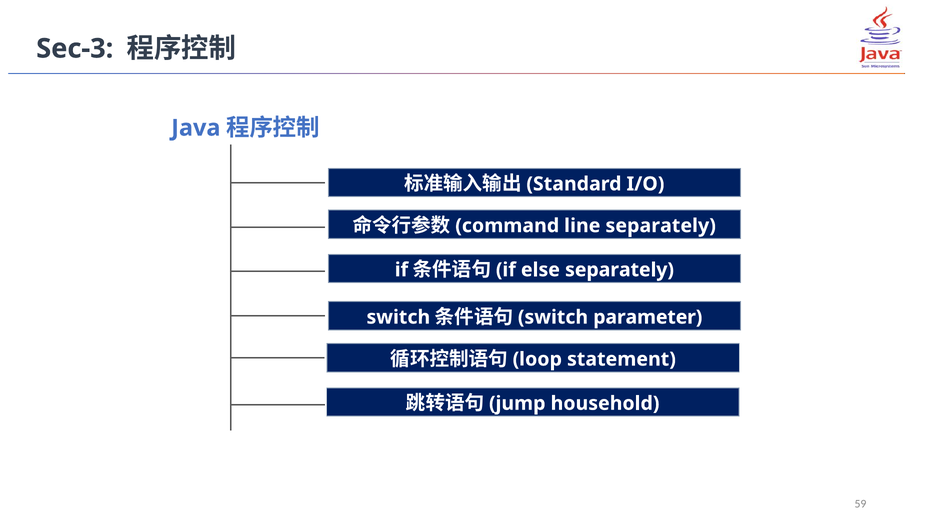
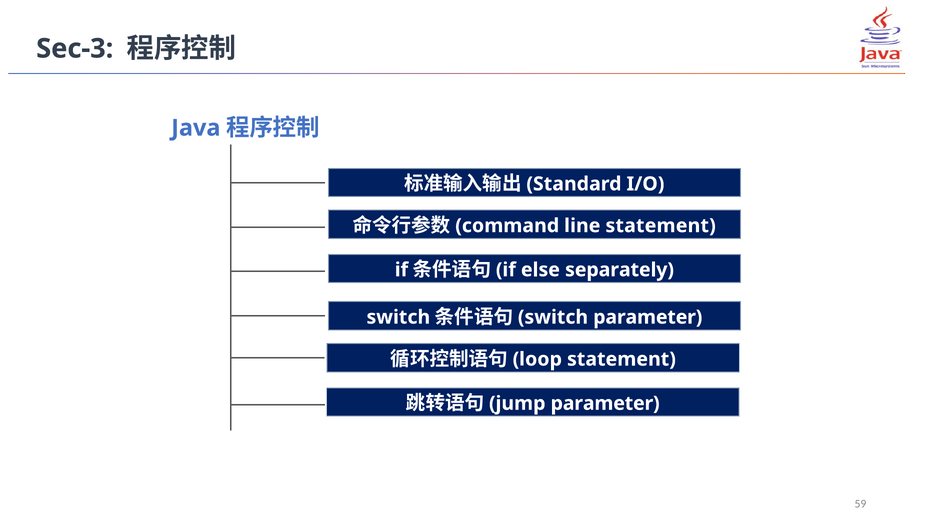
line separately: separately -> statement
household at (605, 403): household -> parameter
